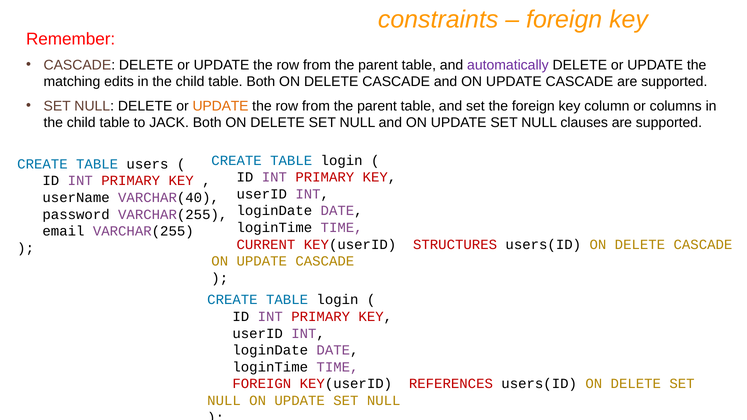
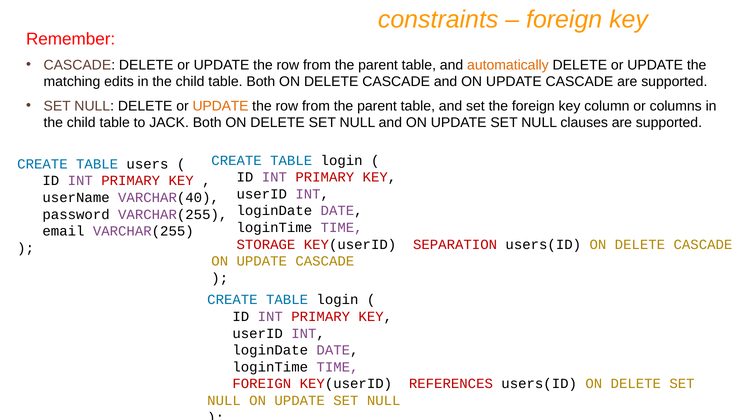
automatically colour: purple -> orange
CURRENT: CURRENT -> STORAGE
STRUCTURES: STRUCTURES -> SEPARATION
